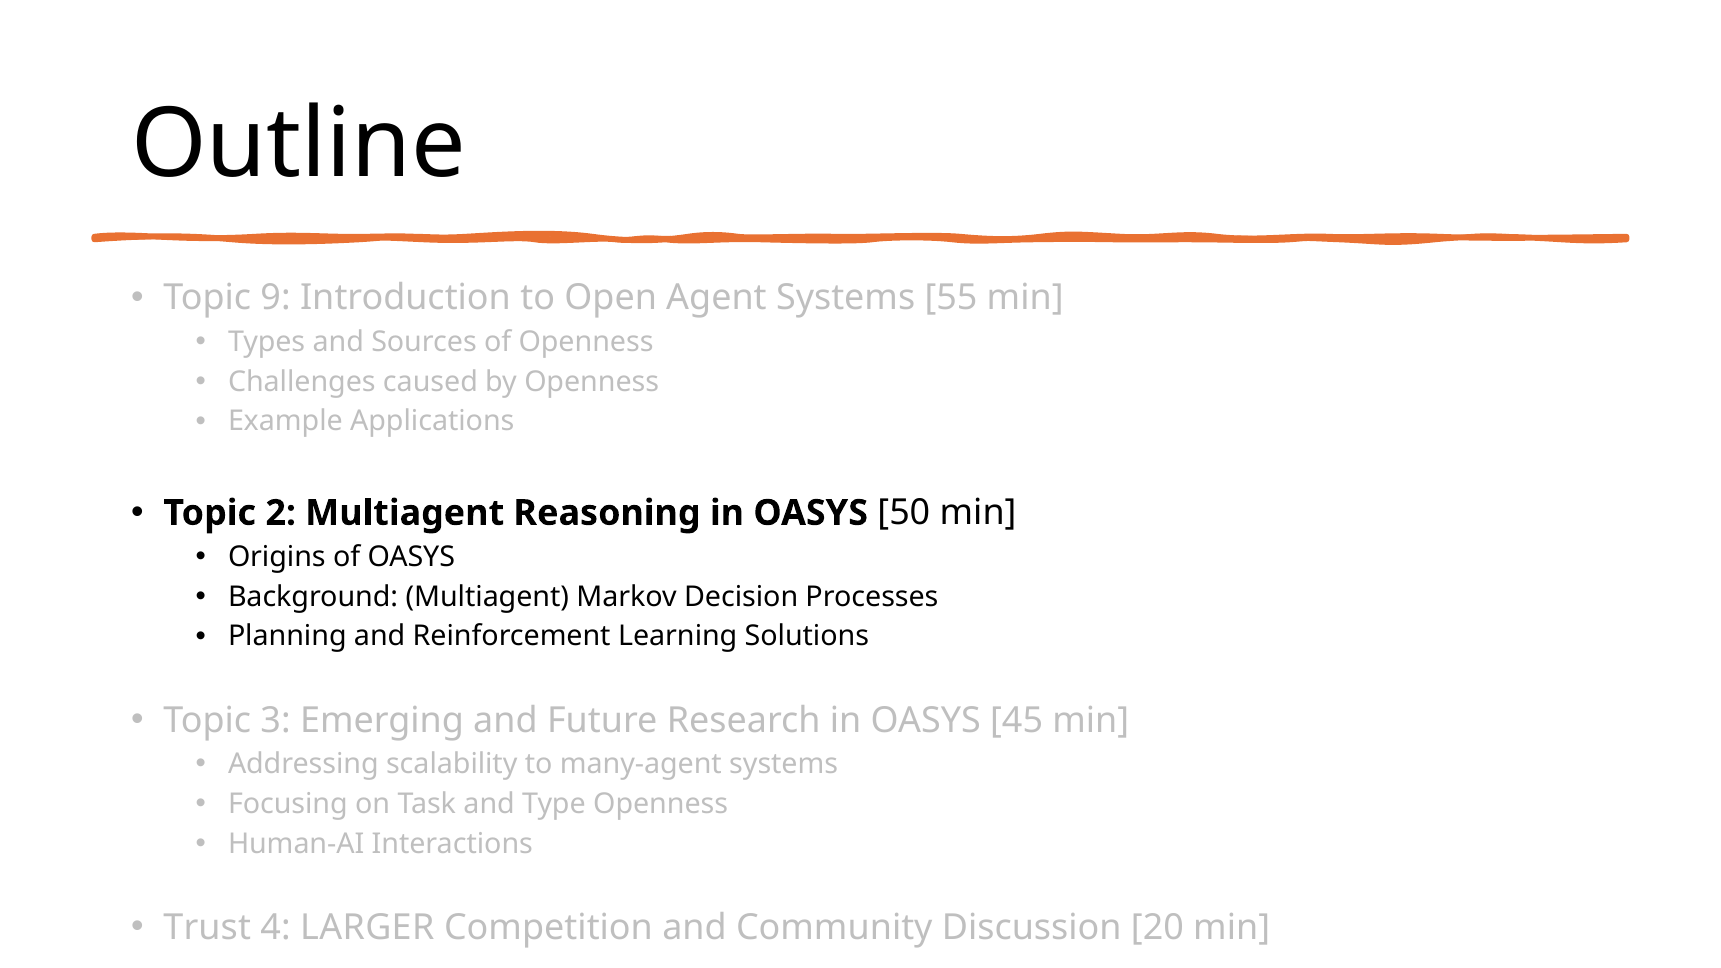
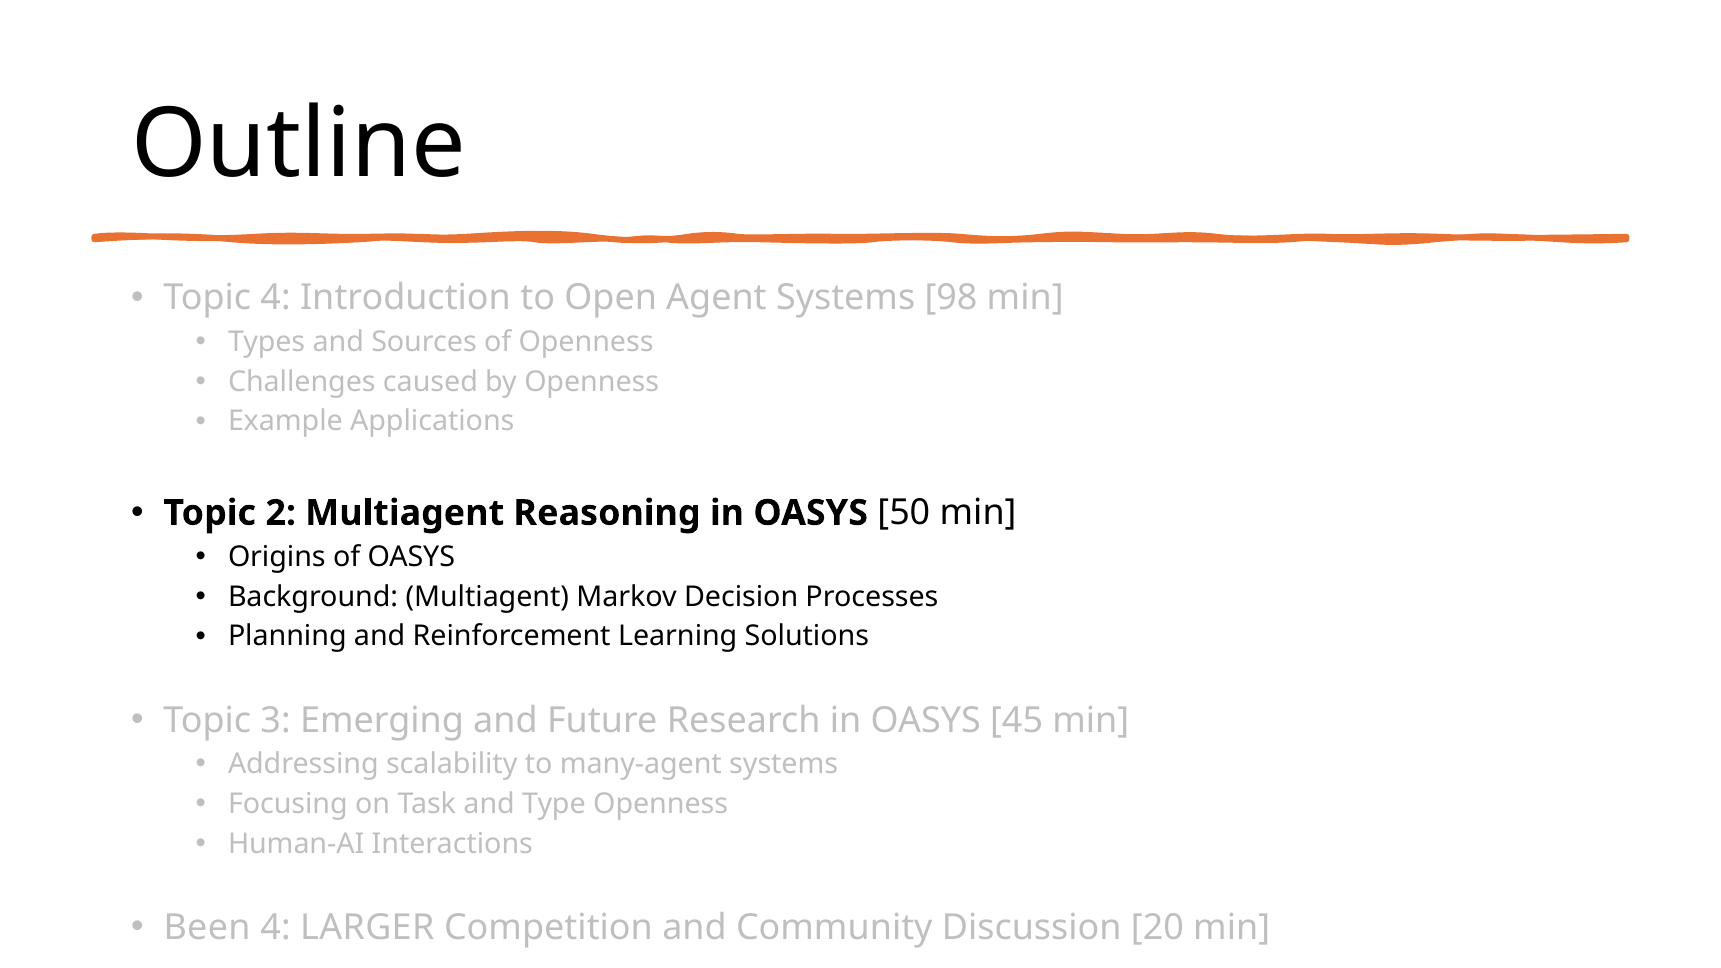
Topic 9: 9 -> 4
55: 55 -> 98
Trust: Trust -> Been
